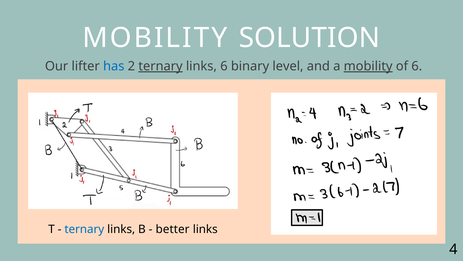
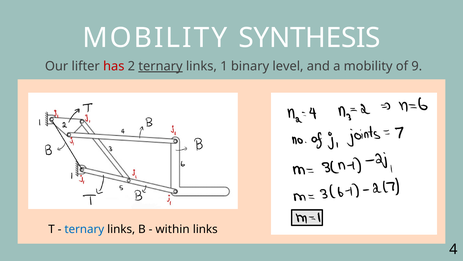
SOLUTION: SOLUTION -> SYNTHESIS
has colour: blue -> red
links 6: 6 -> 1
mobility at (368, 66) underline: present -> none
of 6: 6 -> 9
better: better -> within
